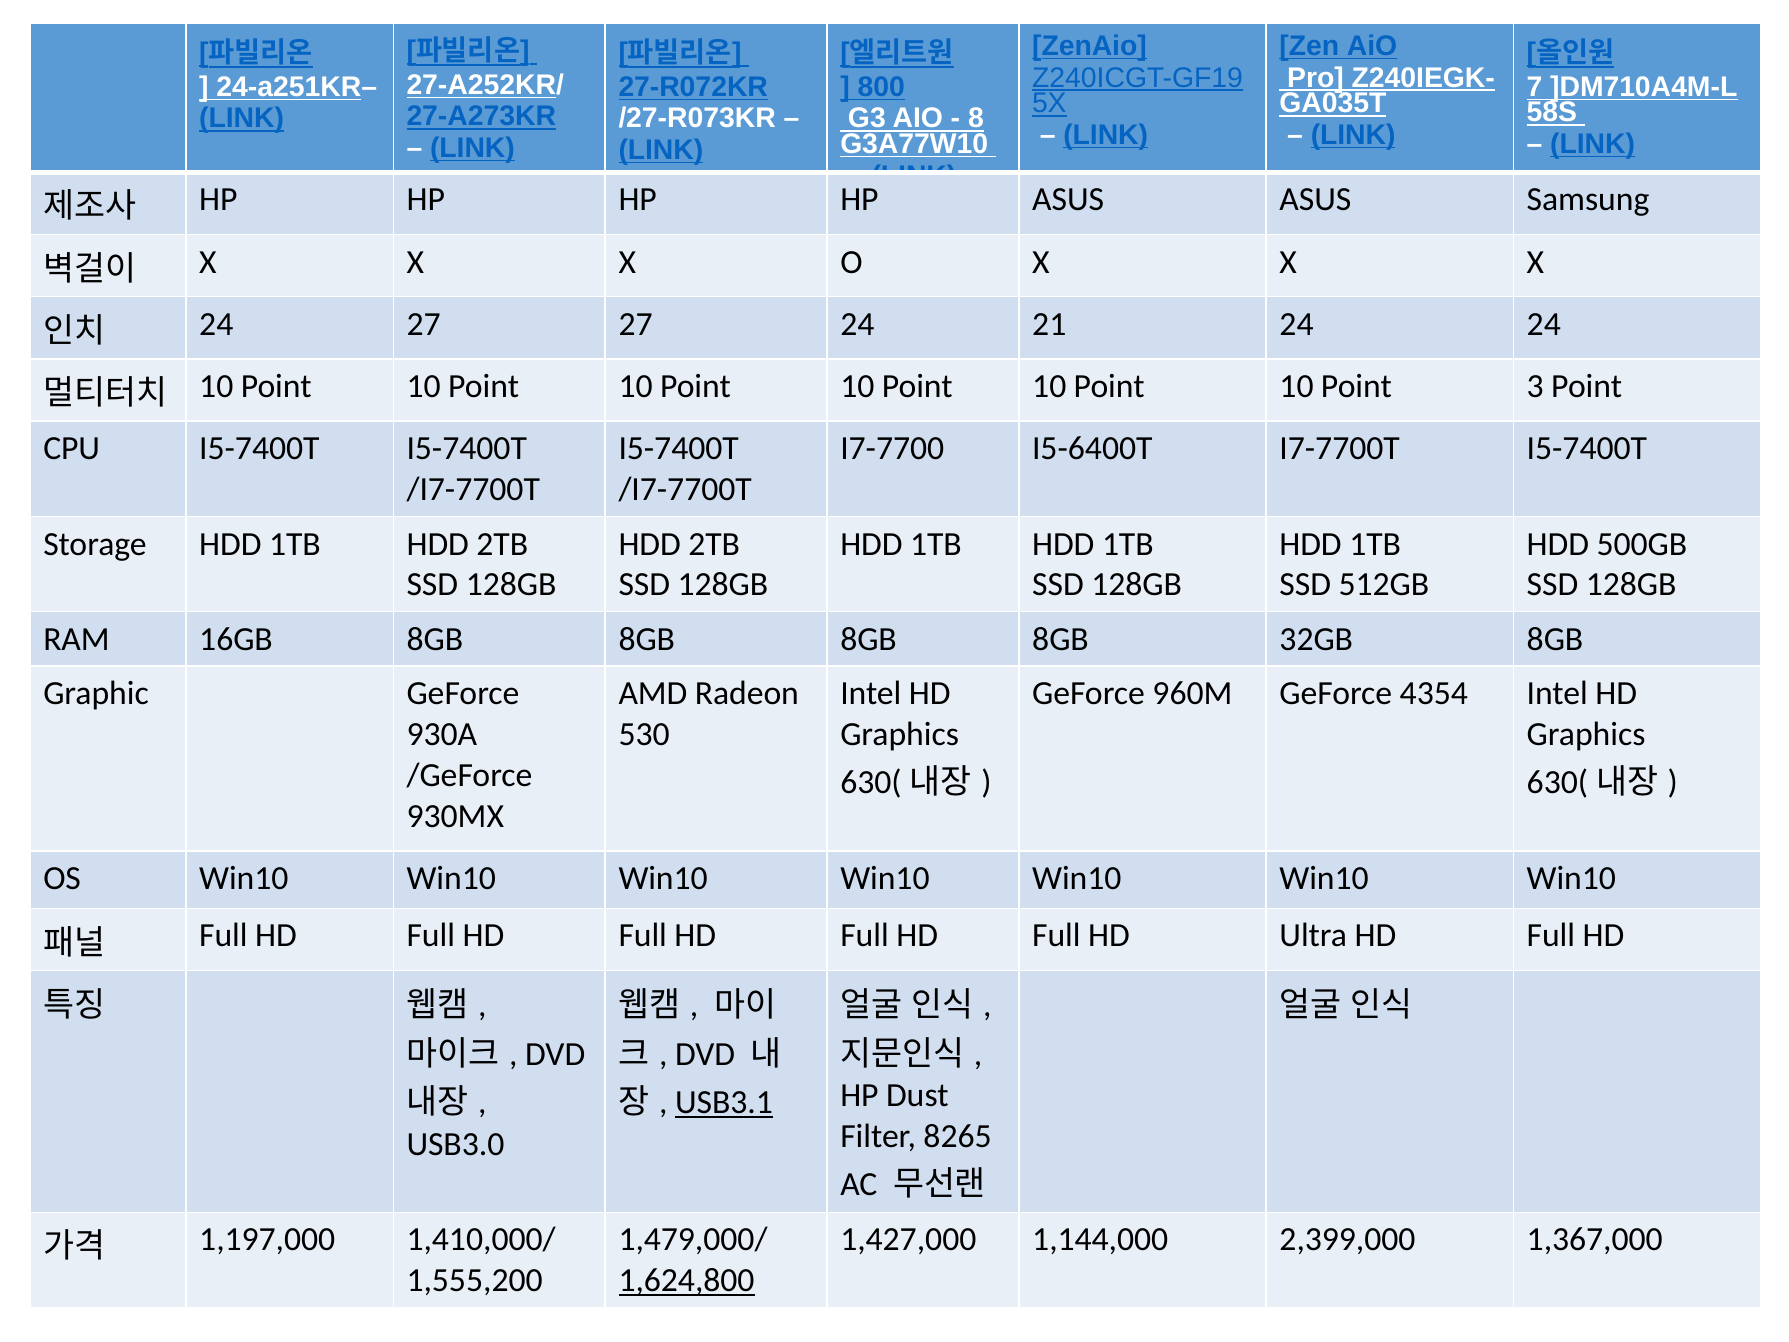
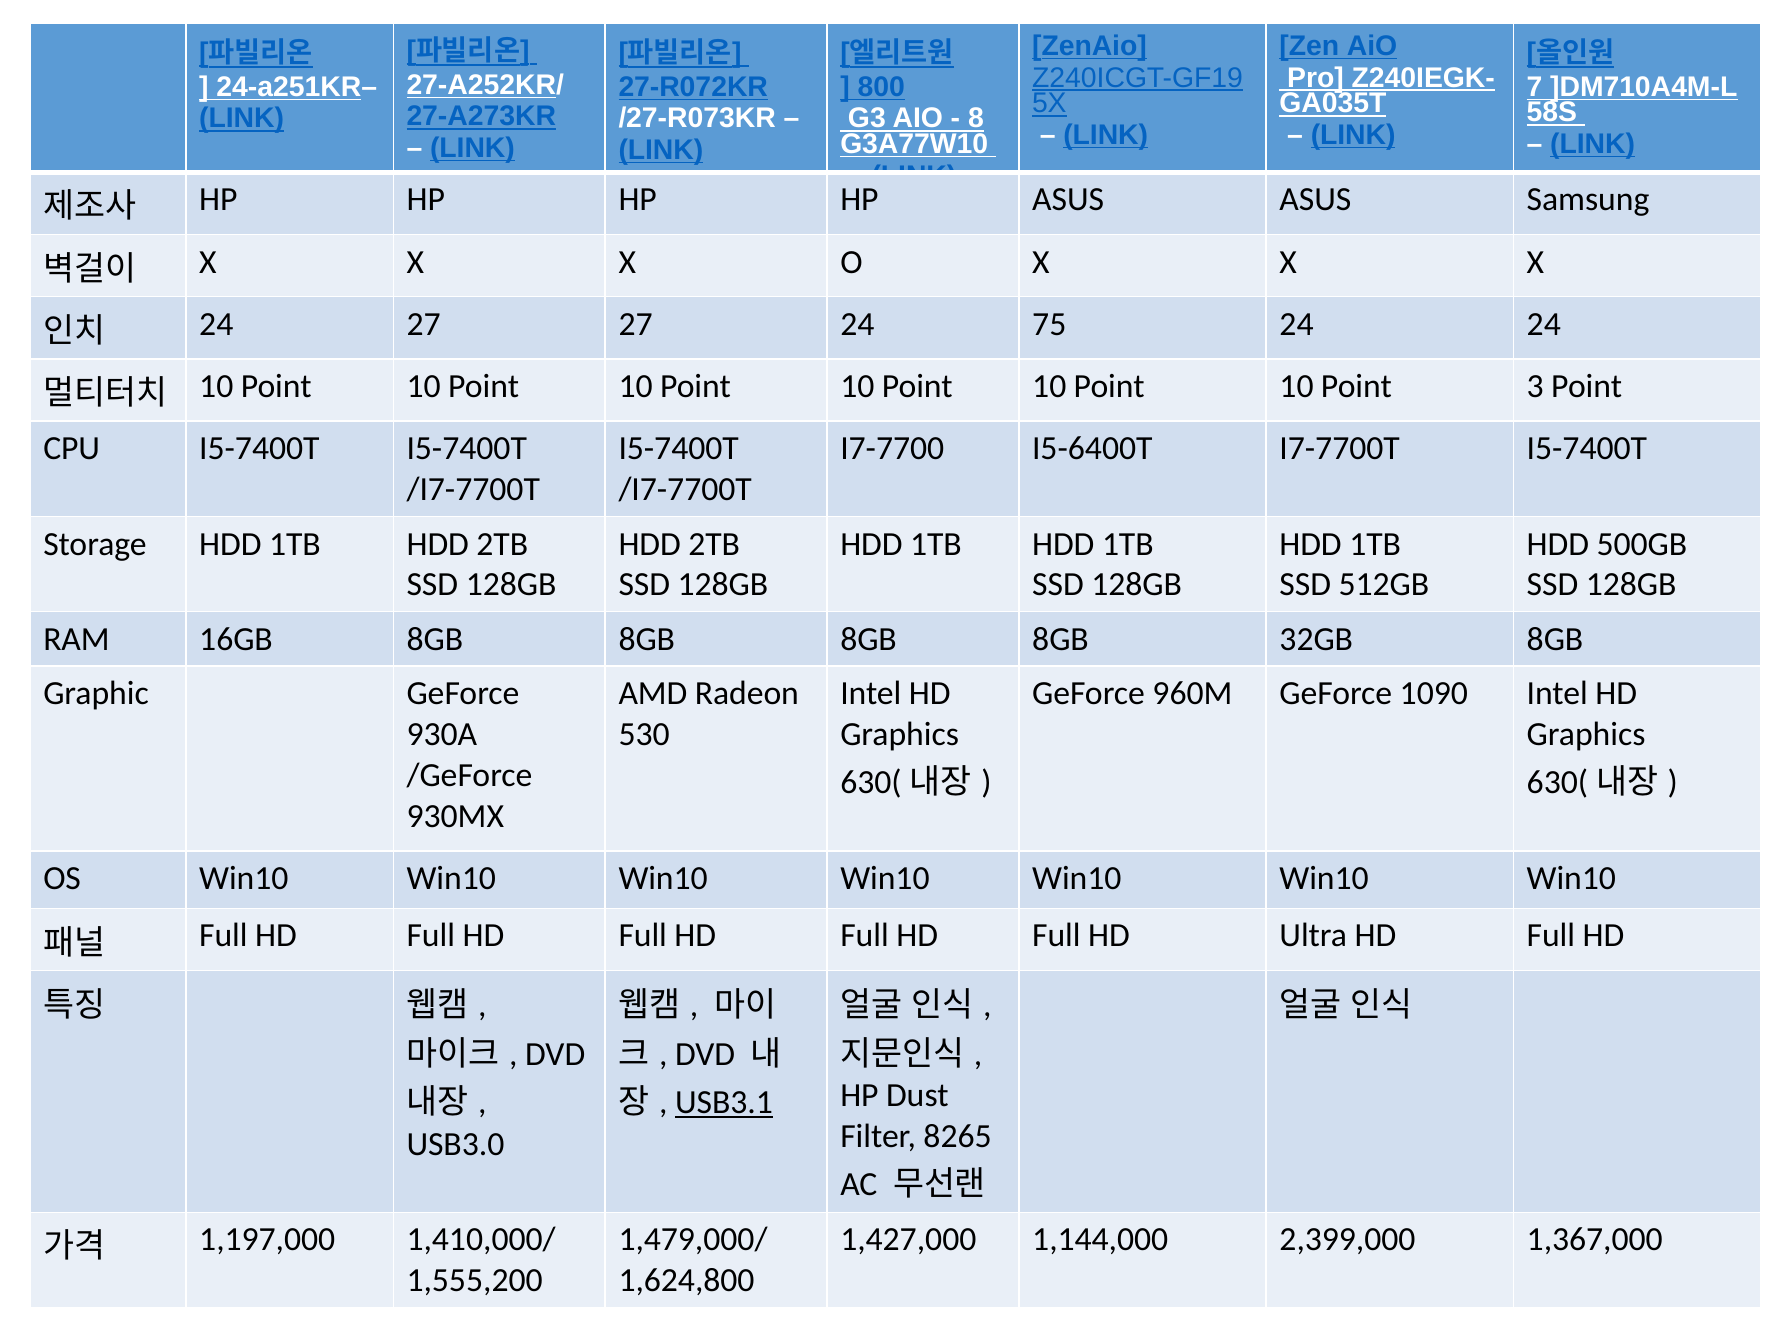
21: 21 -> 75
4354: 4354 -> 1090
1,624,800 underline: present -> none
